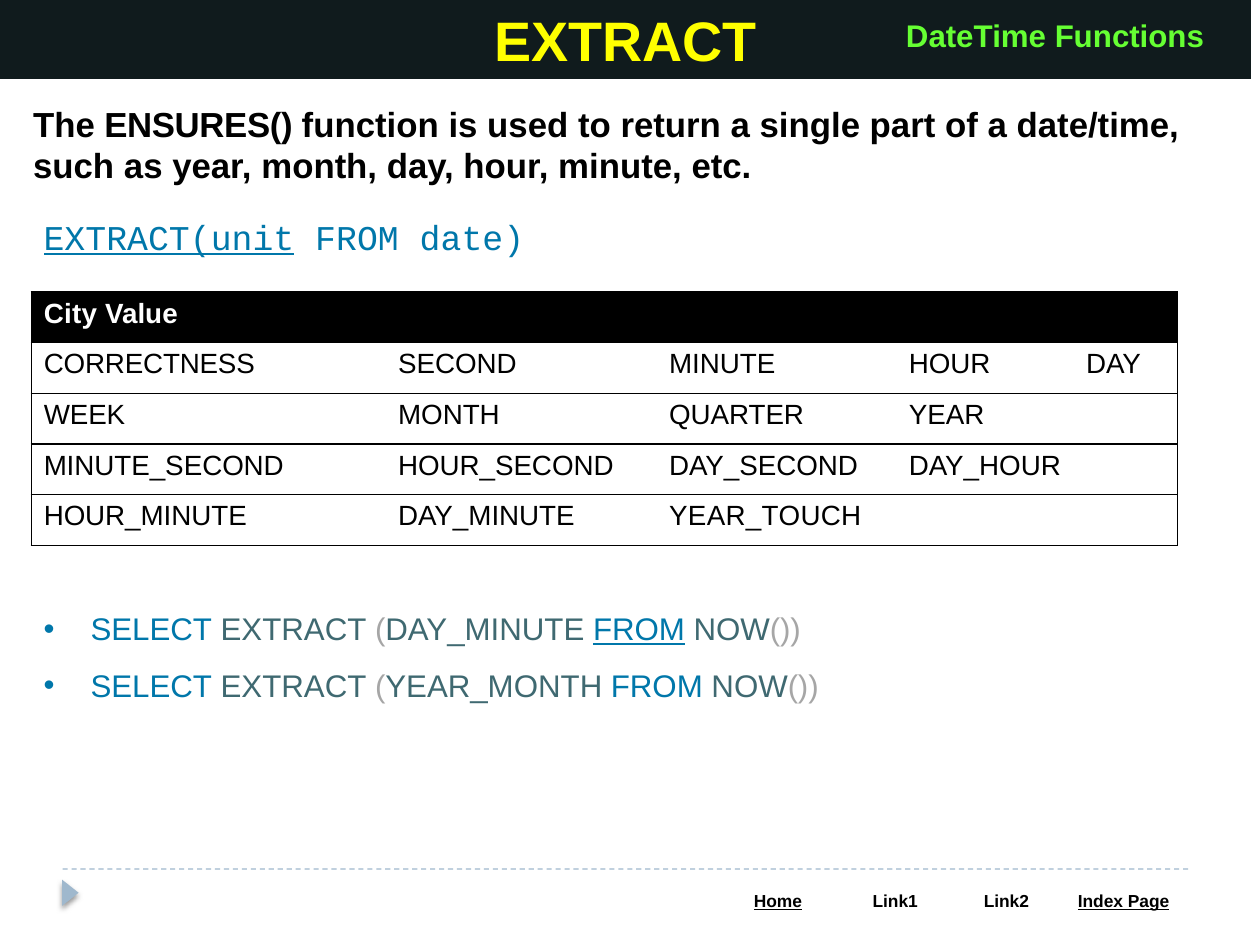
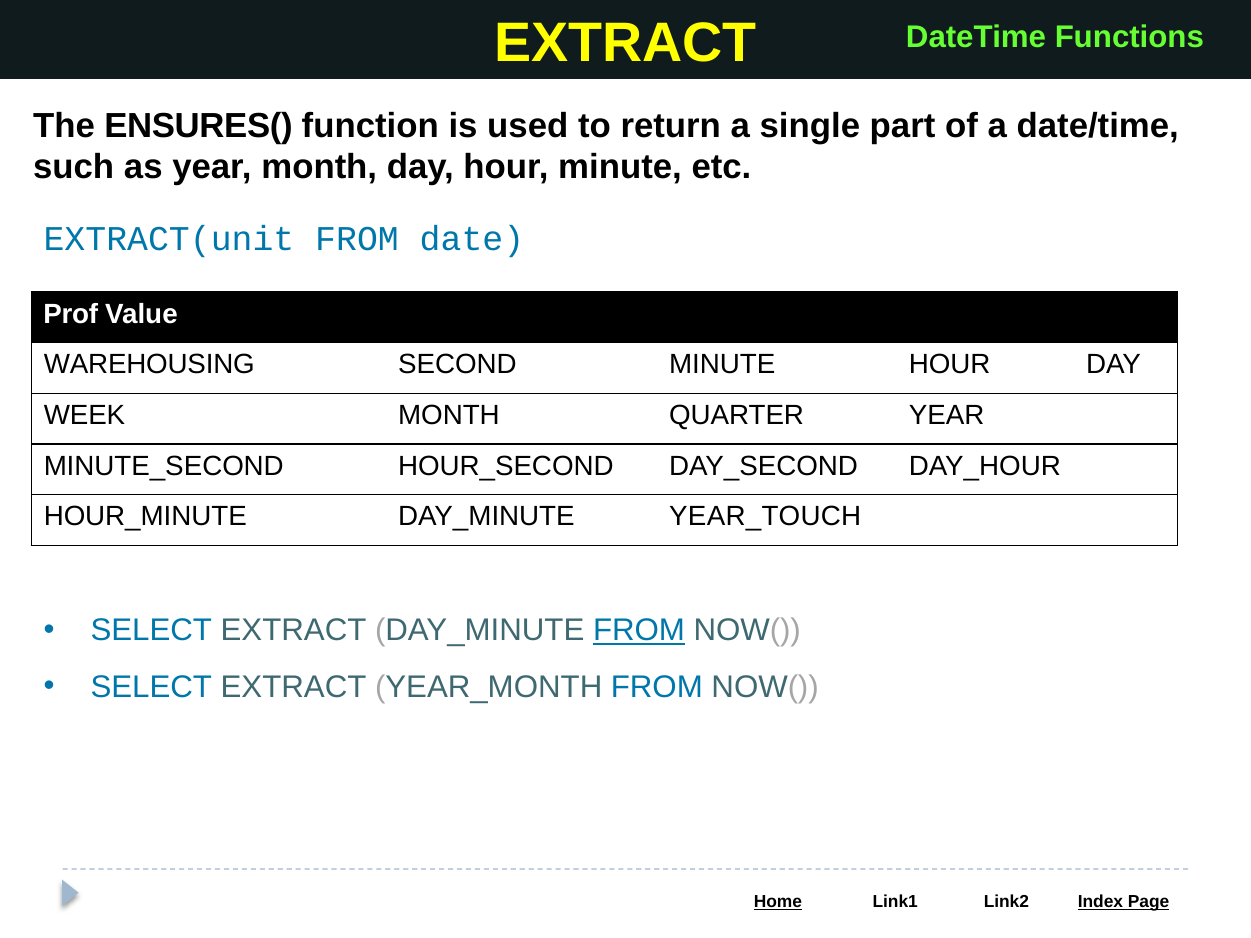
EXTRACT(unit underline: present -> none
City: City -> Prof
CORRECTNESS: CORRECTNESS -> WAREHOUSING
